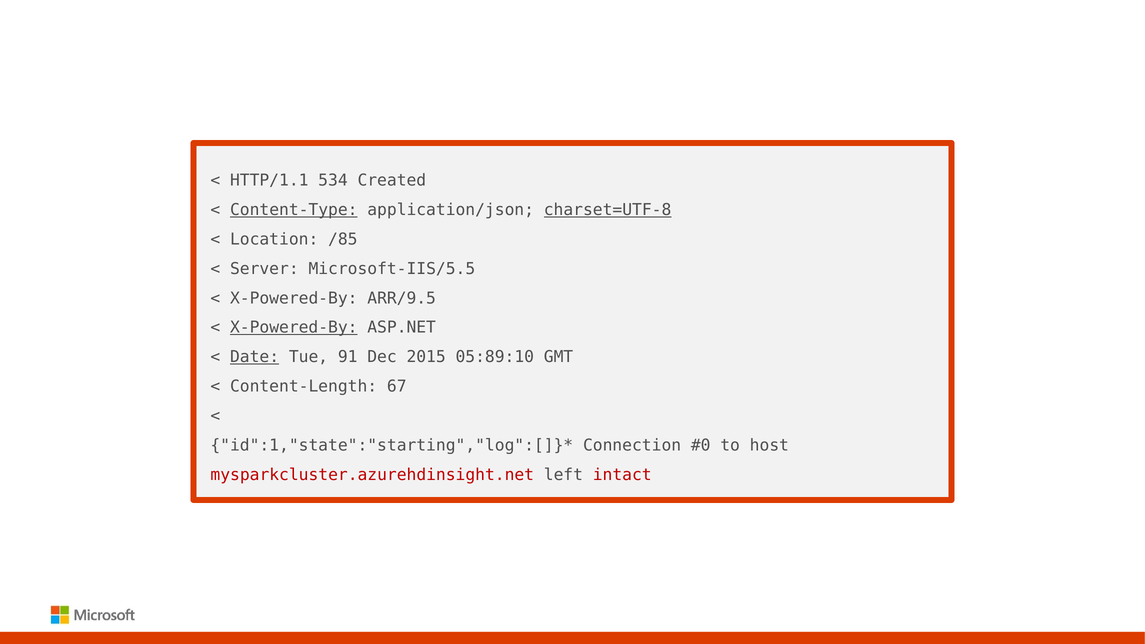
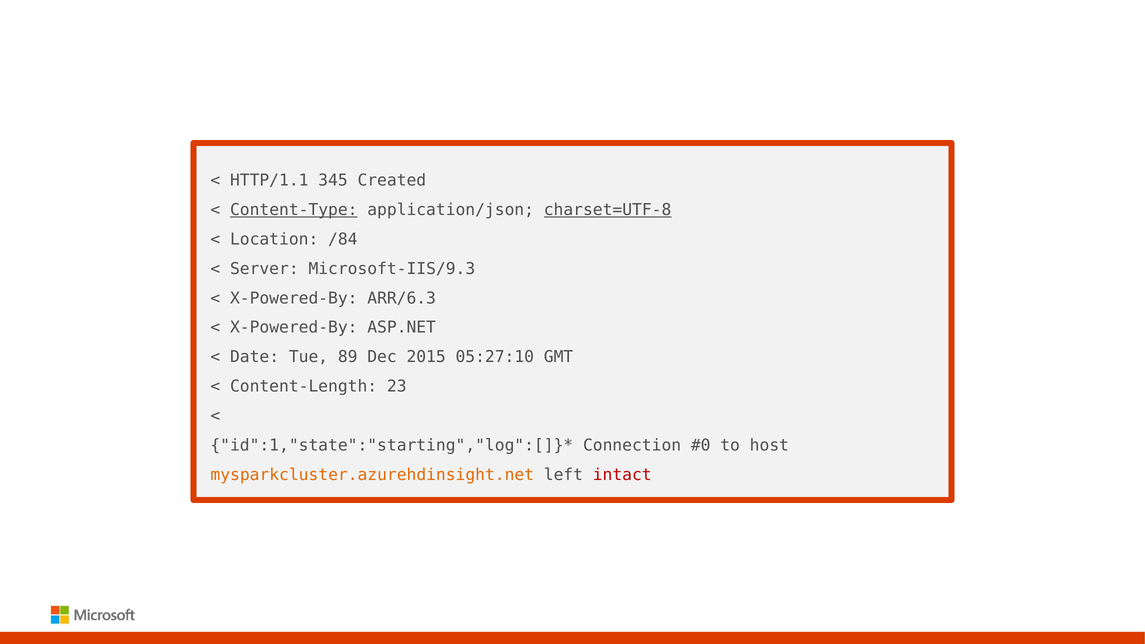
534: 534 -> 345
/85: /85 -> /84
Microsoft-IIS/5.5: Microsoft-IIS/5.5 -> Microsoft-IIS/9.3
ARR/9.5: ARR/9.5 -> ARR/6.3
X-Powered-By at (294, 328) underline: present -> none
Date underline: present -> none
91: 91 -> 89
05:89:10: 05:89:10 -> 05:27:10
67: 67 -> 23
mysparkcluster.azurehdinsight.net colour: red -> orange
